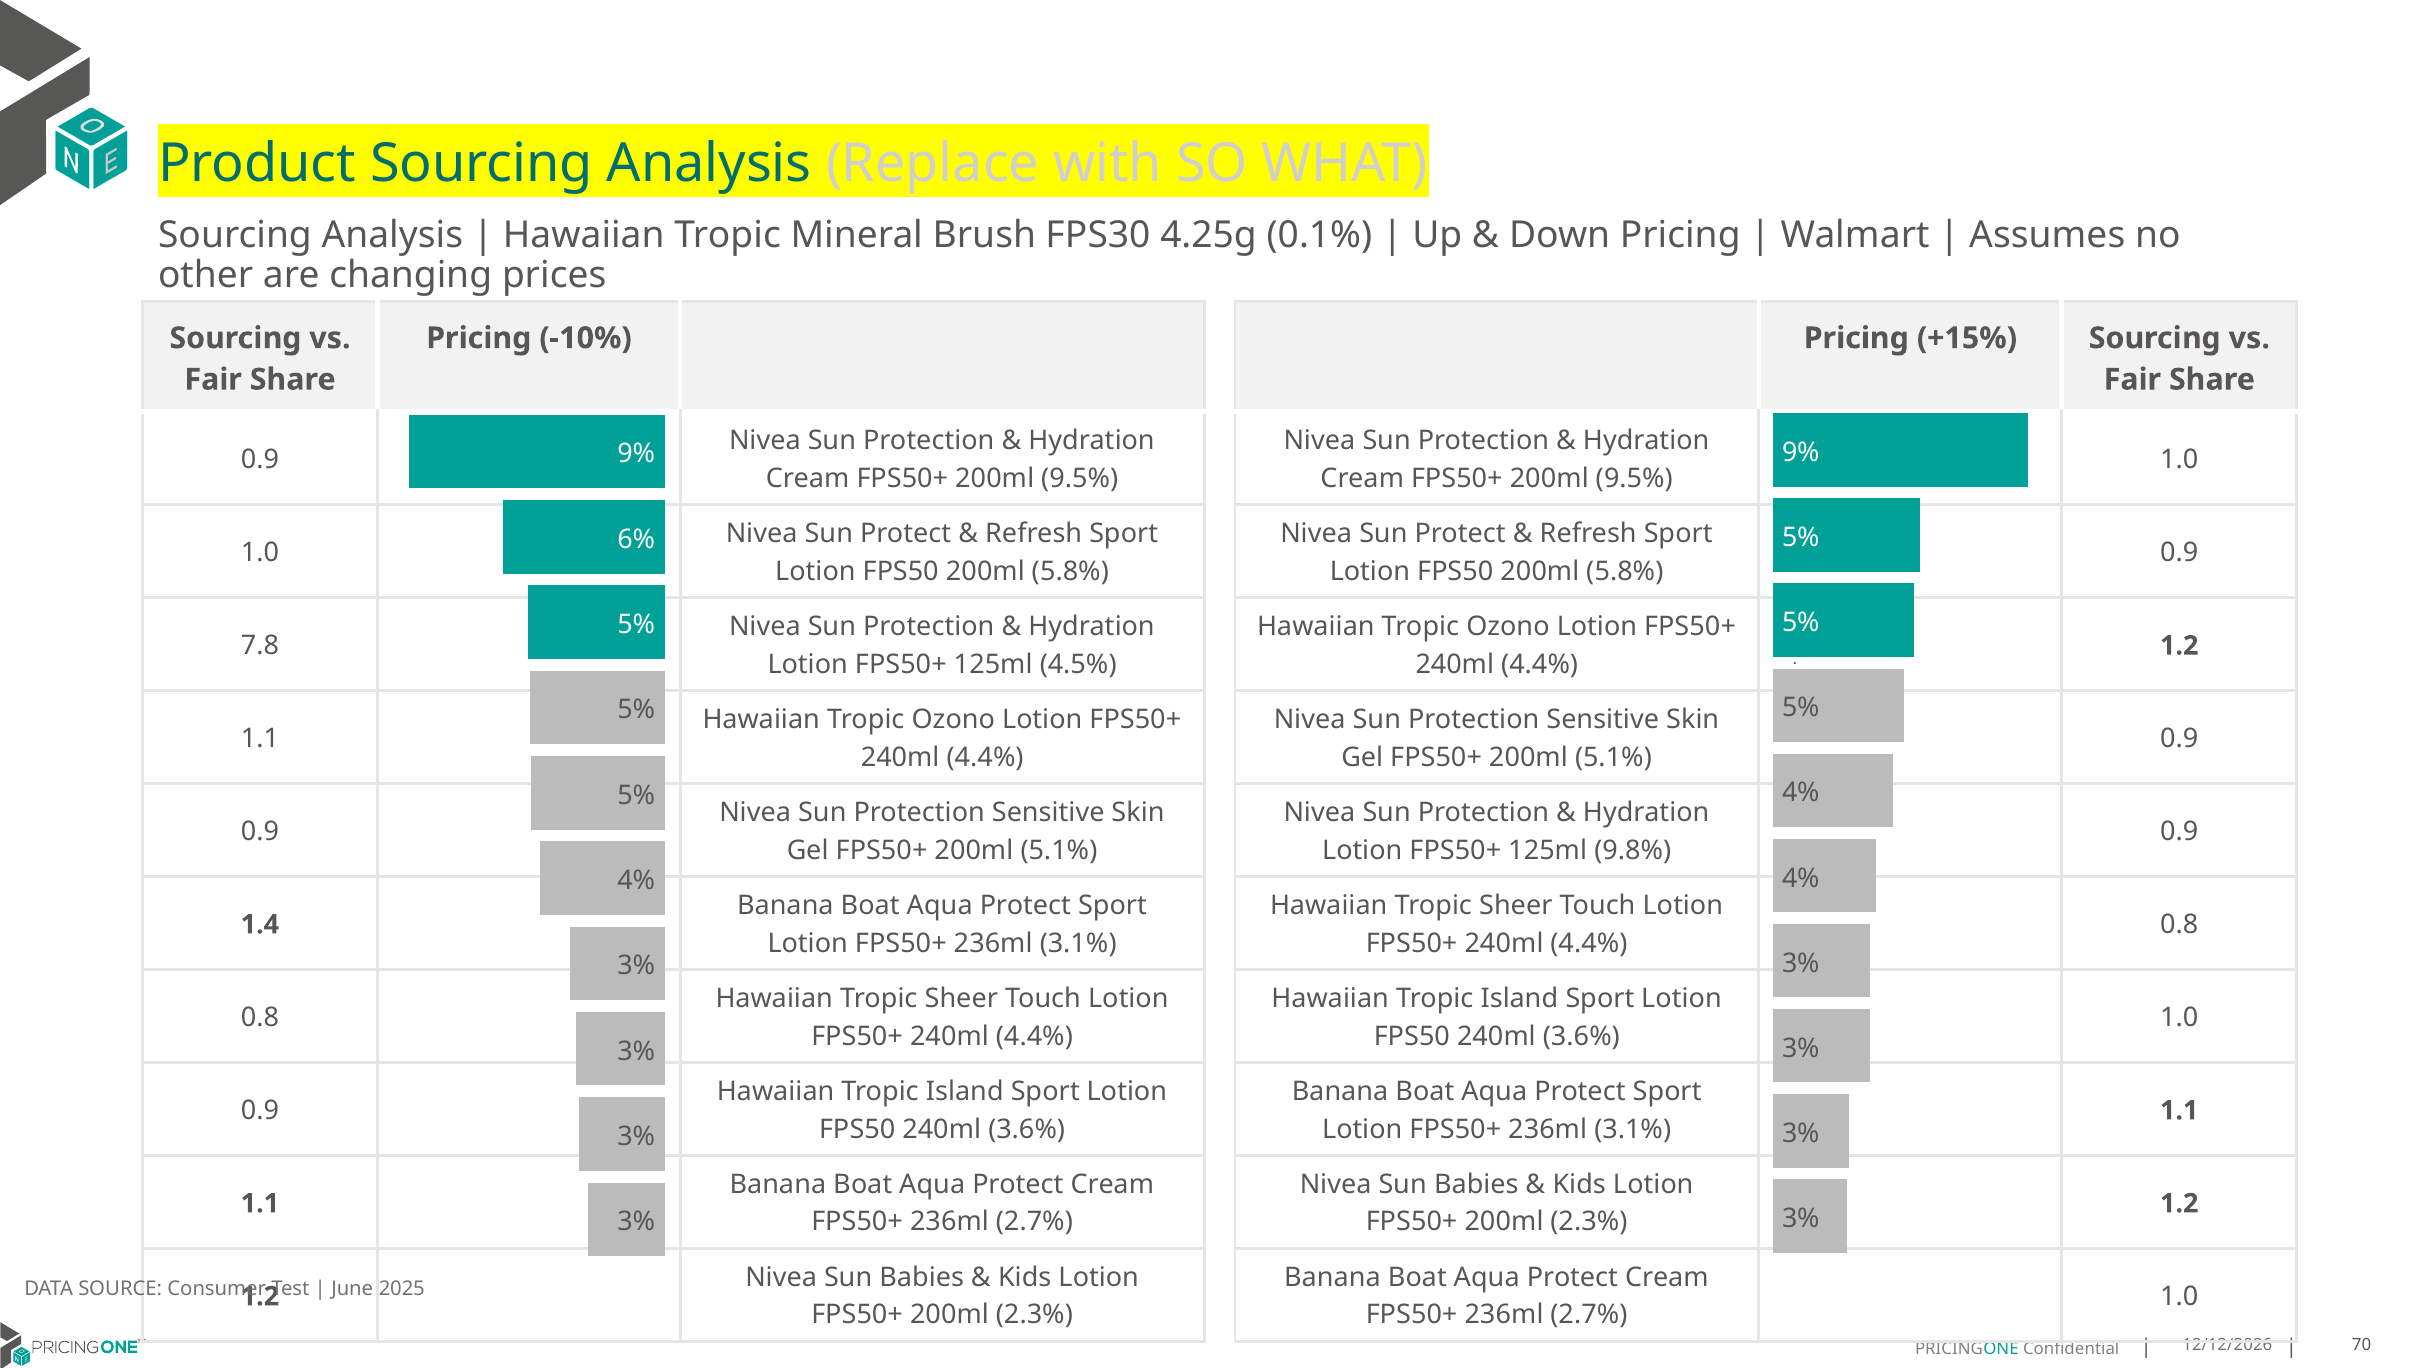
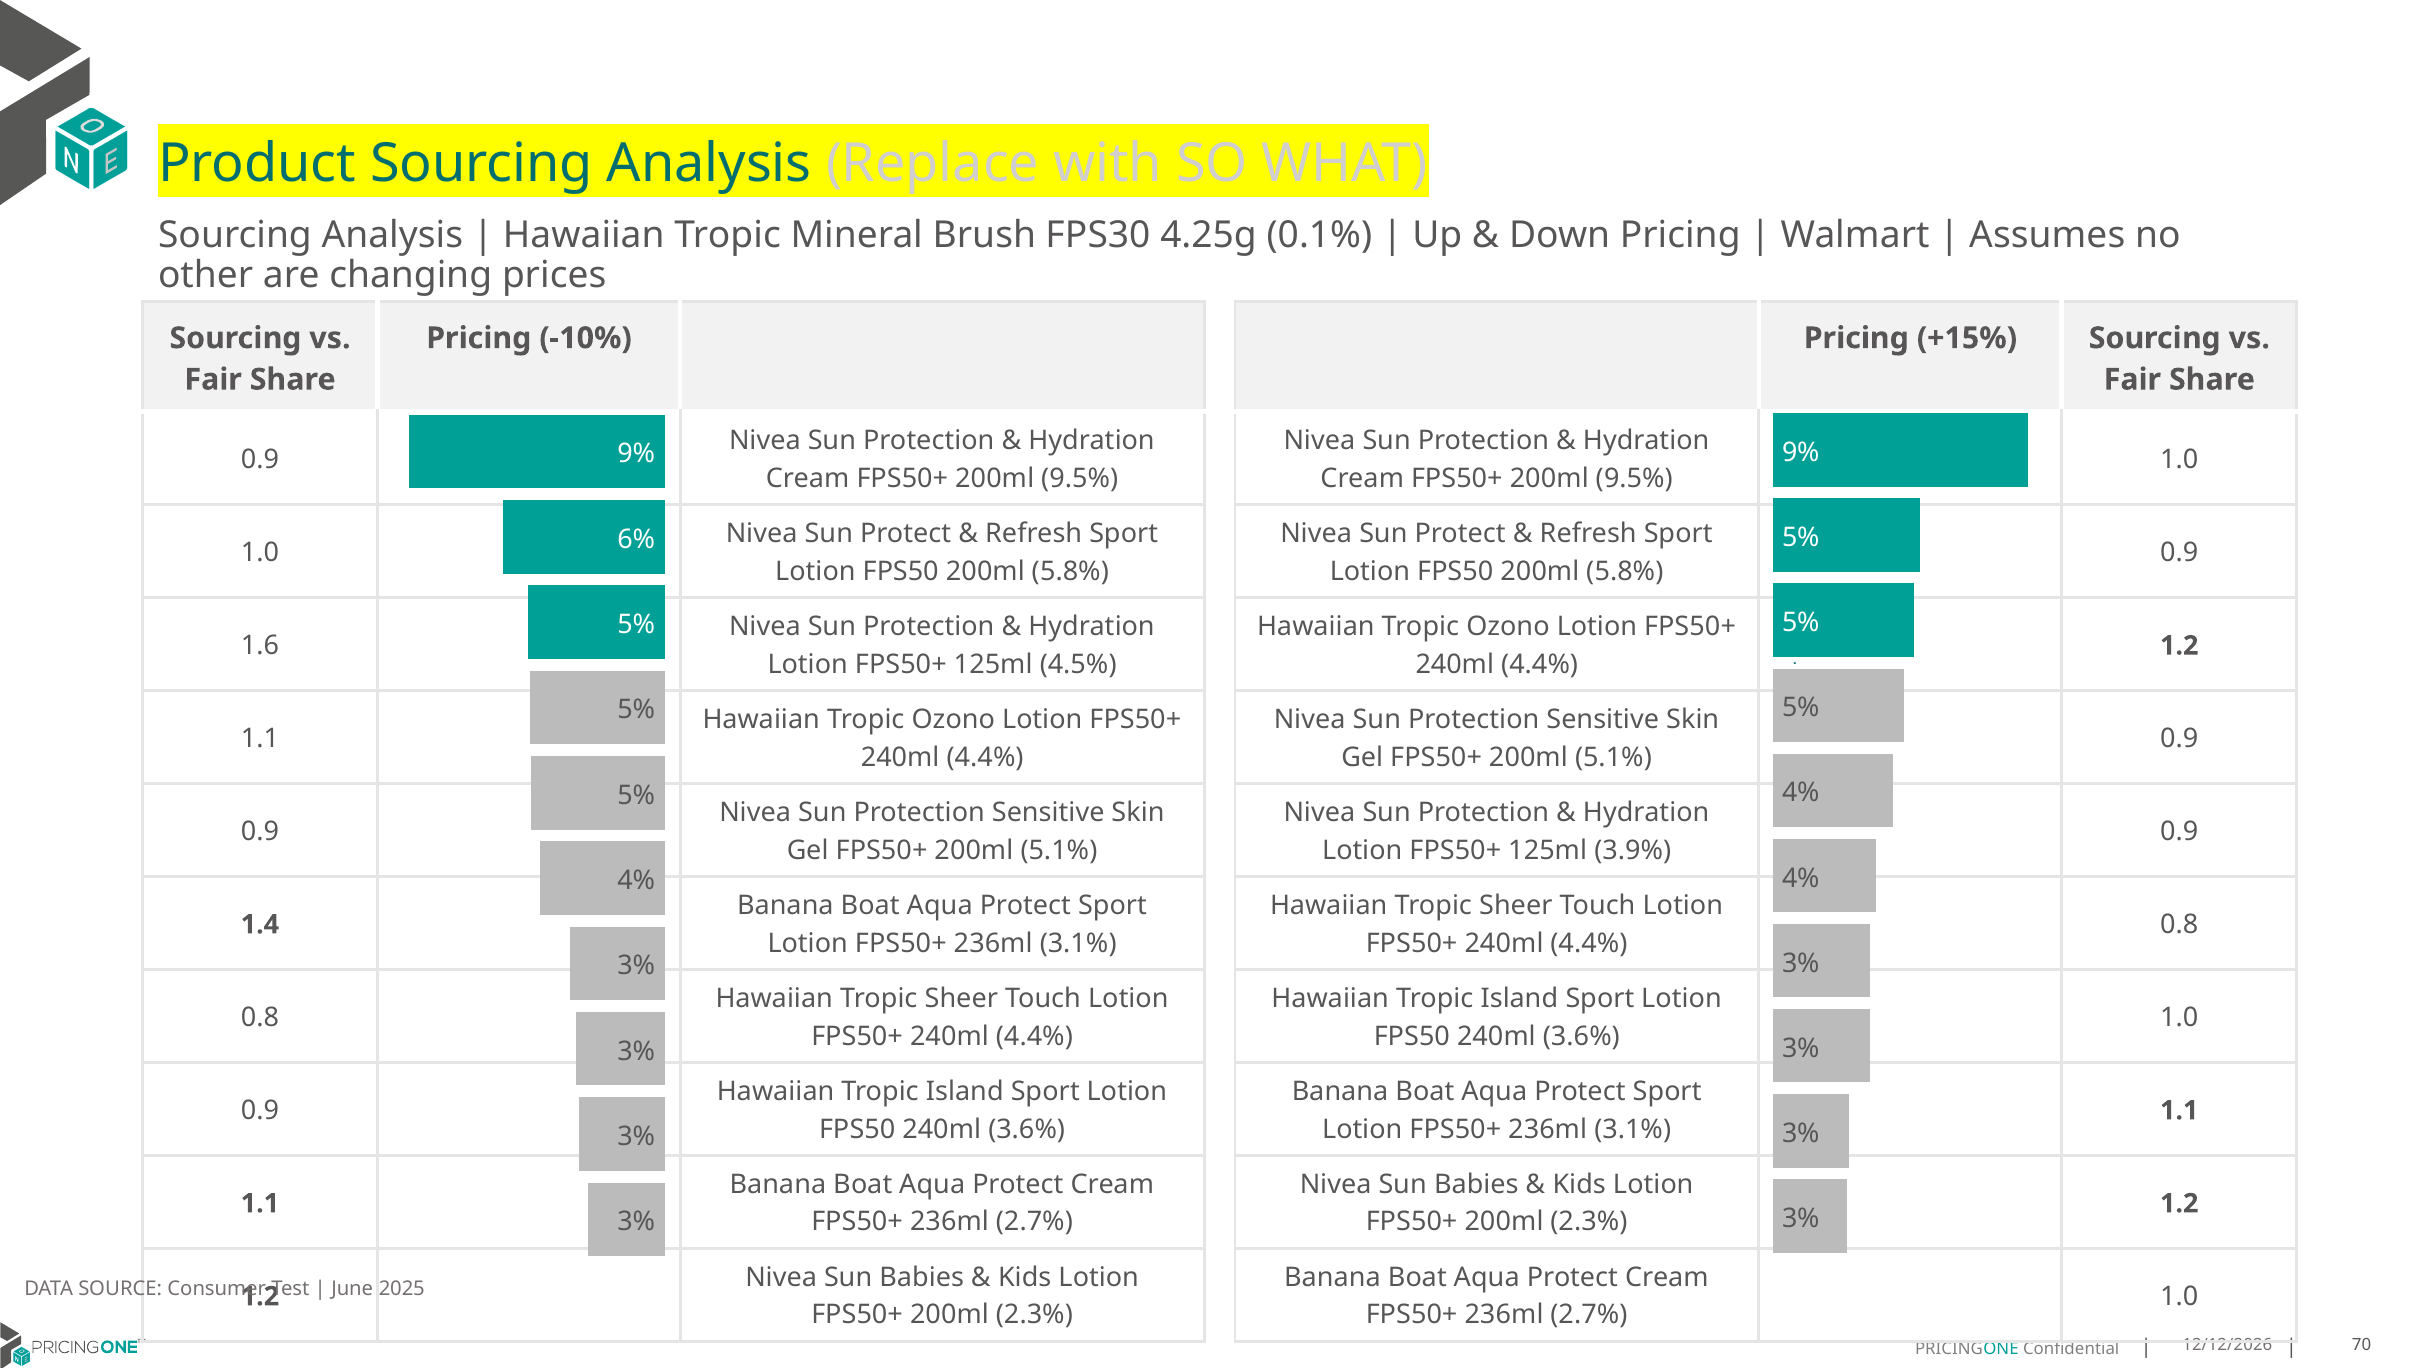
7.8: 7.8 -> 1.6
9.8%: 9.8% -> 3.9%
